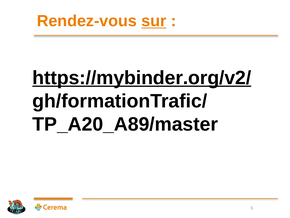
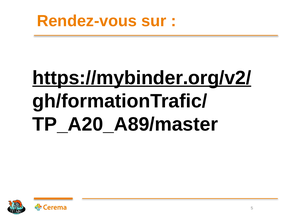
sur underline: present -> none
